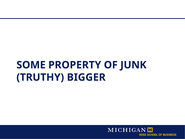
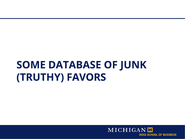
PROPERTY: PROPERTY -> DATABASE
BIGGER: BIGGER -> FAVORS
